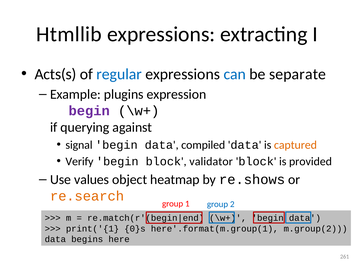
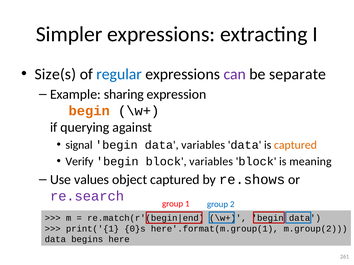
Htmllib: Htmllib -> Simpler
Acts(s: Acts(s -> Size(s
can colour: blue -> purple
plugins: plugins -> sharing
begin at (89, 111) colour: purple -> orange
data compiled: compiled -> variables
block validator: validator -> variables
provided: provided -> meaning
object heatmap: heatmap -> captured
re.search colour: orange -> purple
